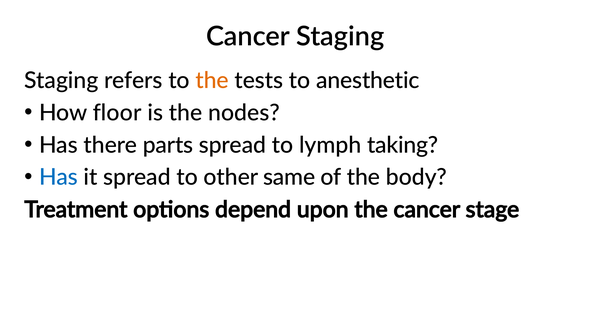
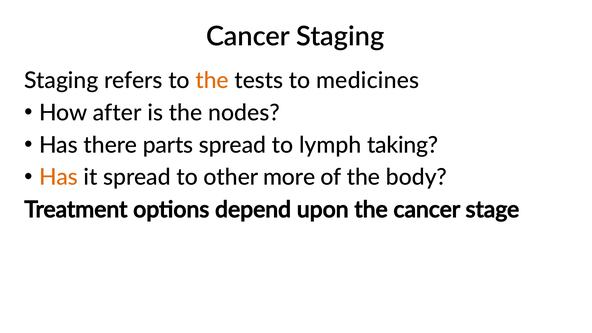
anesthetic: anesthetic -> medicines
floor: floor -> after
Has at (59, 177) colour: blue -> orange
same: same -> more
